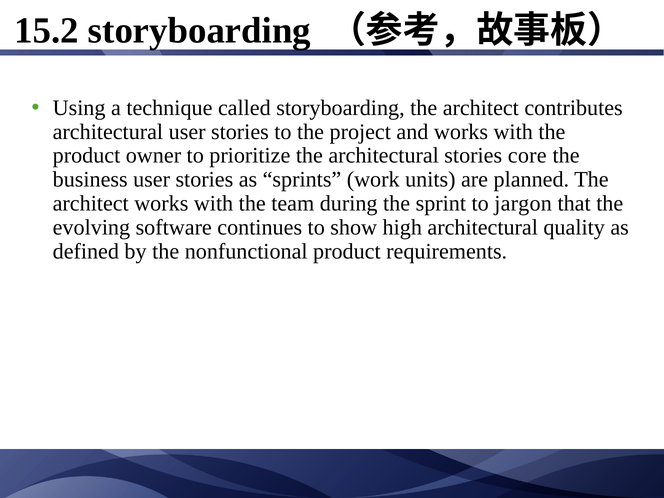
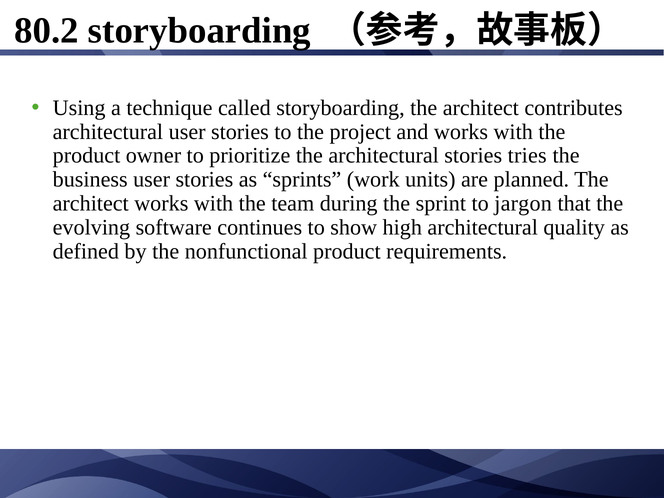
15.2: 15.2 -> 80.2
core: core -> tries
